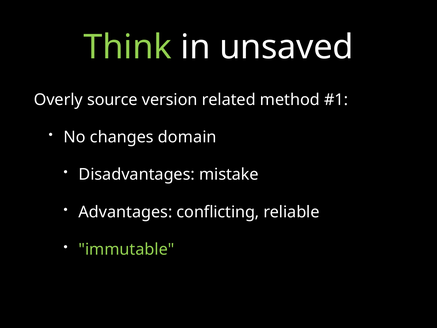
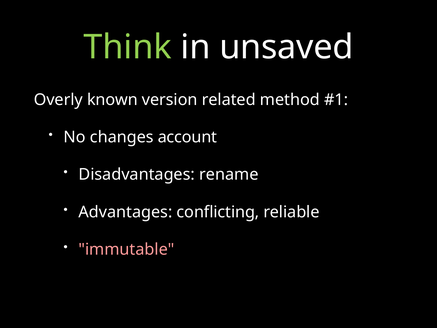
source: source -> known
domain: domain -> account
mistake: mistake -> rename
immutable colour: light green -> pink
